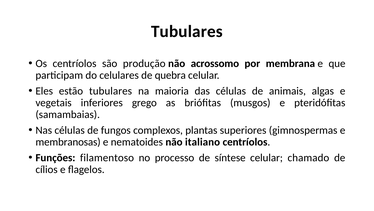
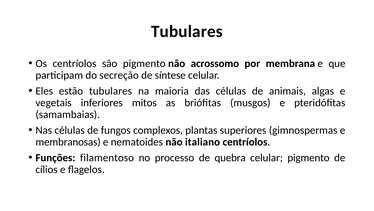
são produção: produção -> pigmento
celulares: celulares -> secreção
quebra: quebra -> síntese
grego: grego -> mitos
síntese: síntese -> quebra
celular chamado: chamado -> pigmento
